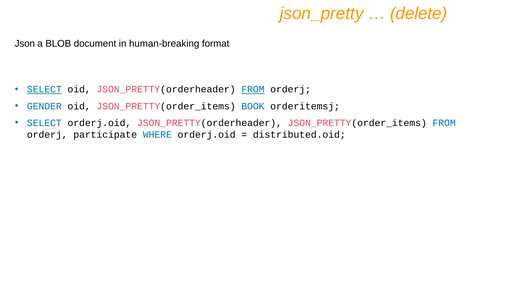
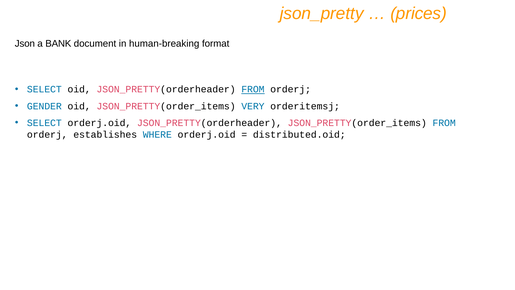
delete: delete -> prices
BLOB: BLOB -> BANK
SELECT at (44, 89) underline: present -> none
BOOK: BOOK -> VERY
participate: participate -> establishes
